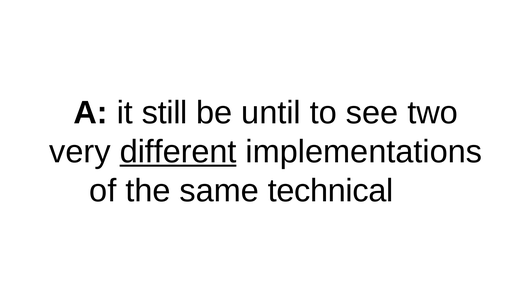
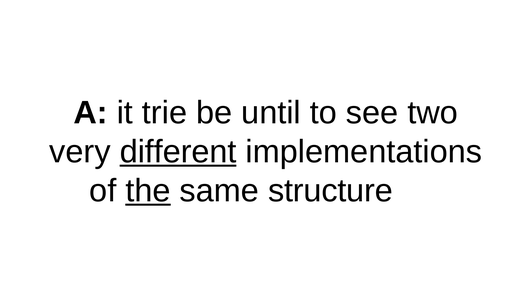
still: still -> trie
the underline: none -> present
technical: technical -> structure
